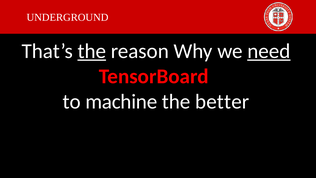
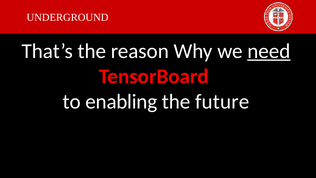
the at (92, 51) underline: present -> none
machine: machine -> enabling
better: better -> future
